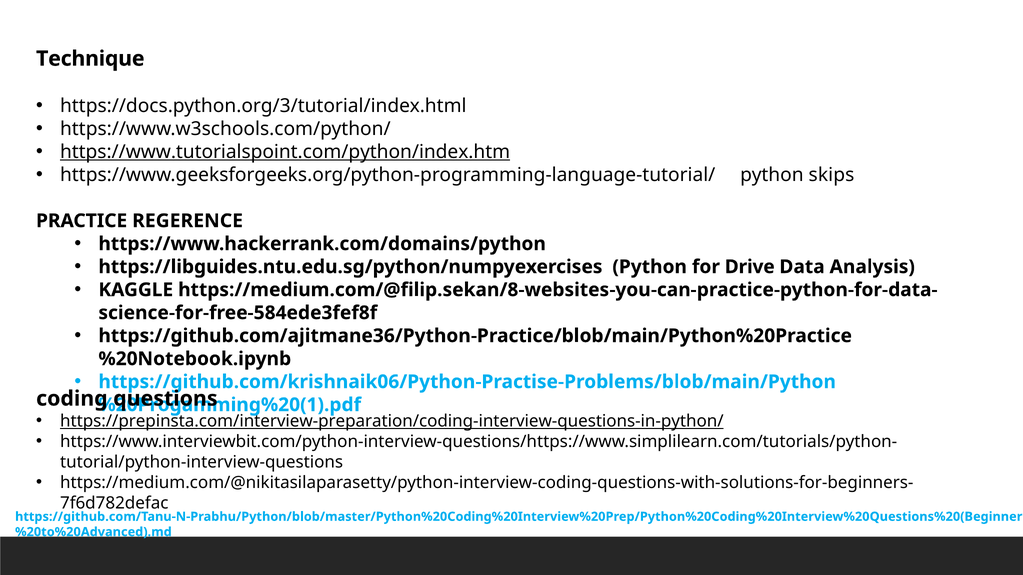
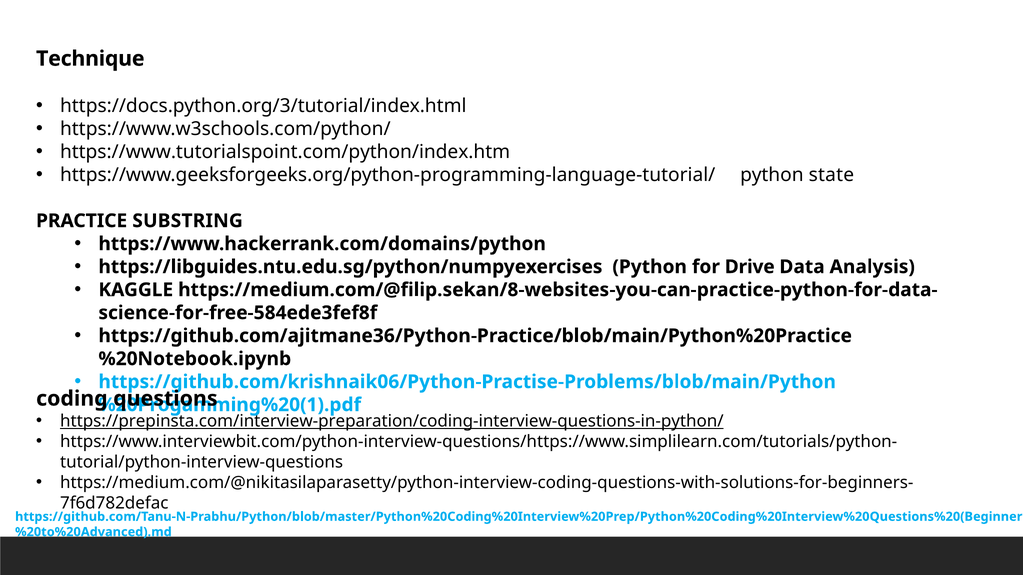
https://www.tutorialspoint.com/python/index.htm underline: present -> none
skips: skips -> state
REGERENCE: REGERENCE -> SUBSTRING
